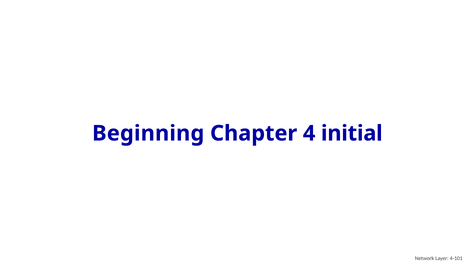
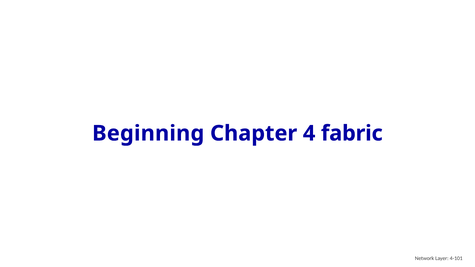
initial: initial -> fabric
